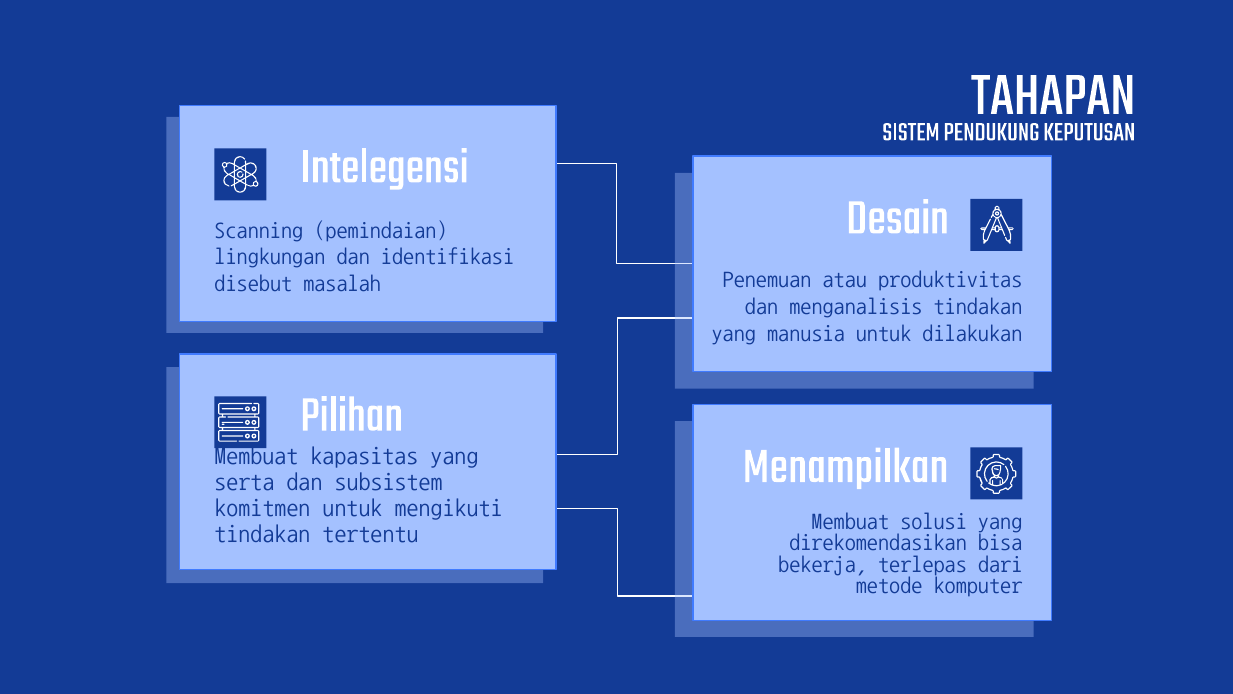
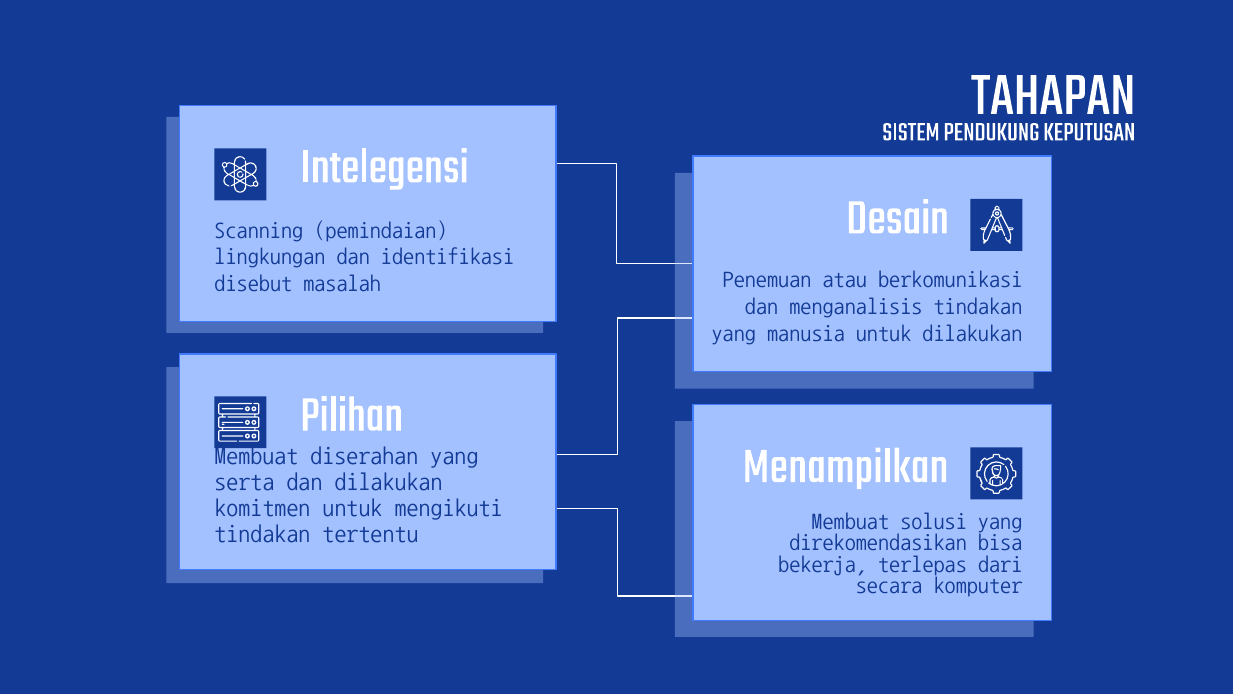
produktivitas: produktivitas -> berkomunikasi
kapasitas: kapasitas -> diserahan
dan subsistem: subsistem -> dilakukan
metode: metode -> secara
